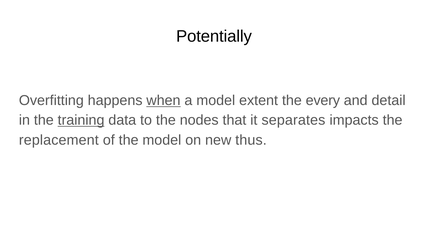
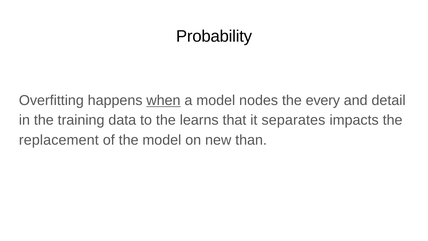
Potentially: Potentially -> Probability
extent: extent -> nodes
training underline: present -> none
nodes: nodes -> learns
thus: thus -> than
